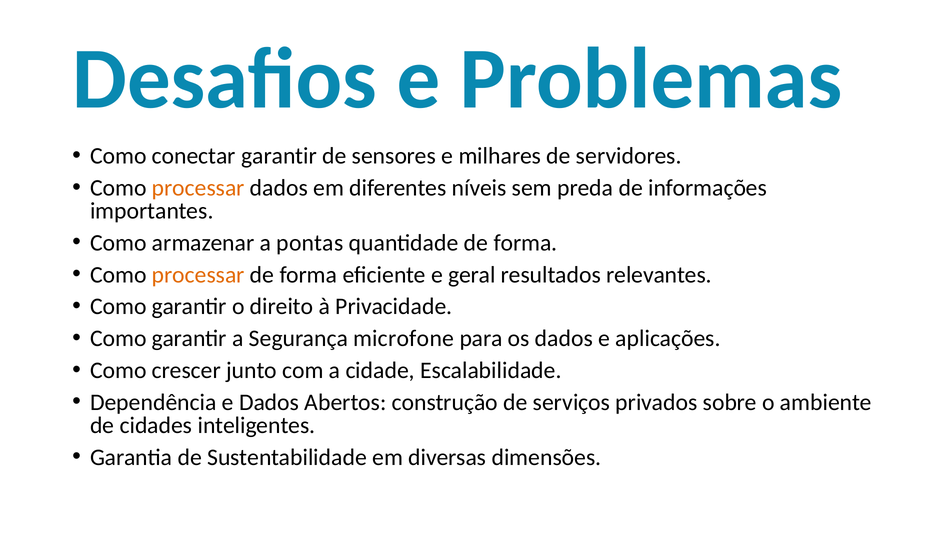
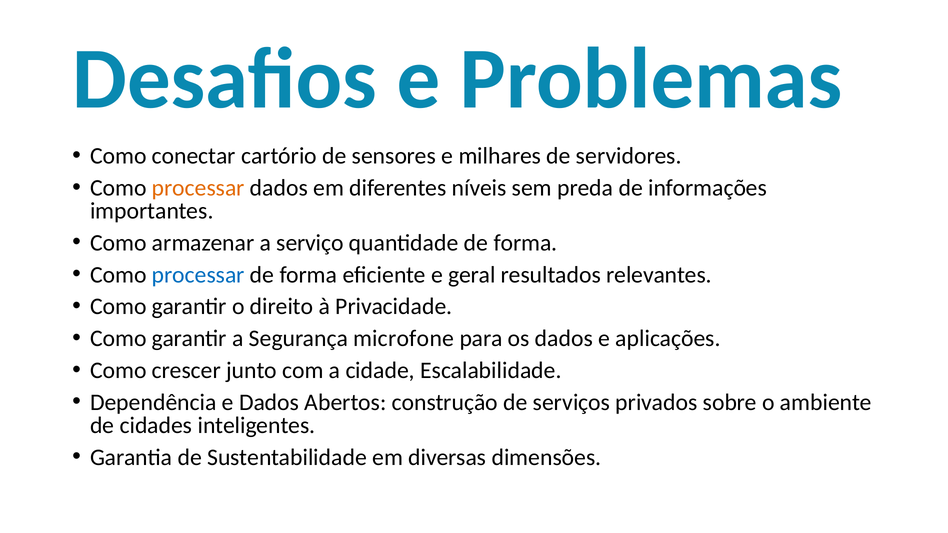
conectar garantir: garantir -> cartório
pontas: pontas -> serviço
processar at (198, 275) colour: orange -> blue
